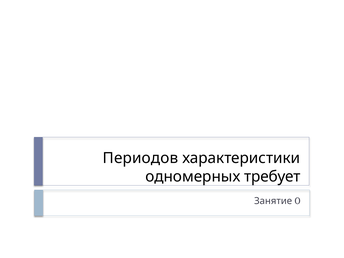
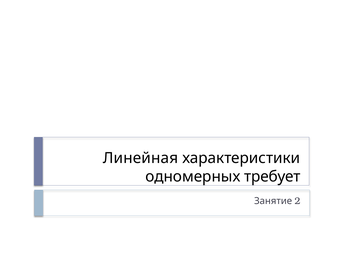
Периодов: Периодов -> Линейная
0: 0 -> 2
